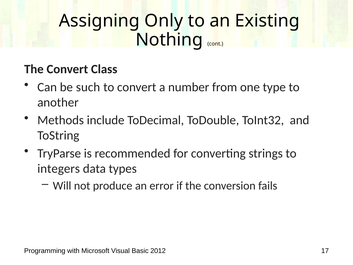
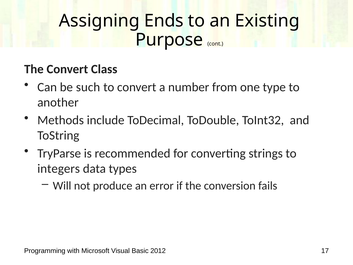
Only: Only -> Ends
Nothing: Nothing -> Purpose
